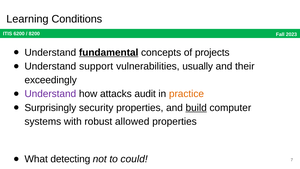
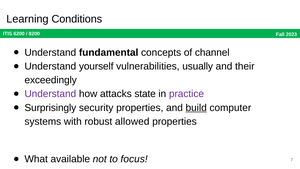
fundamental underline: present -> none
projects: projects -> channel
support: support -> yourself
audit: audit -> state
practice colour: orange -> purple
detecting: detecting -> available
could: could -> focus
